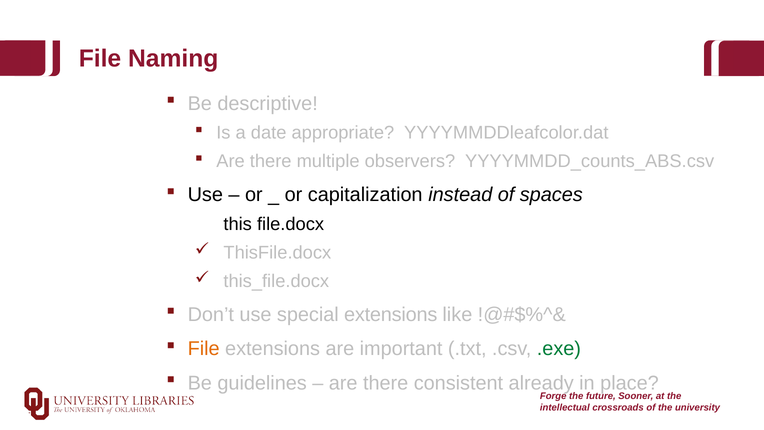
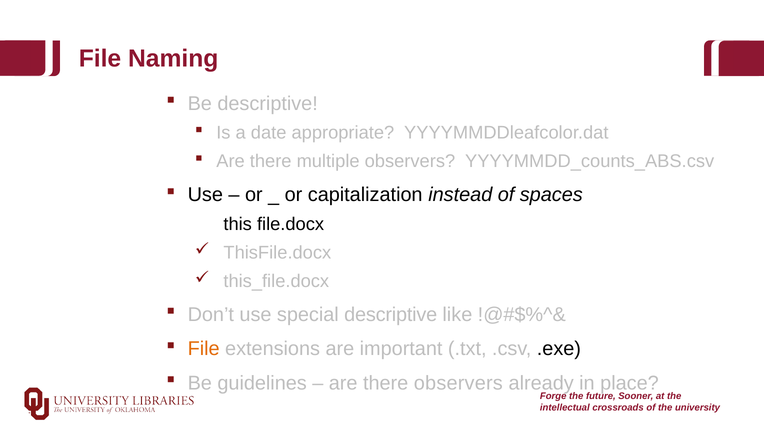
special extensions: extensions -> descriptive
.exe colour: green -> black
there consistent: consistent -> observers
